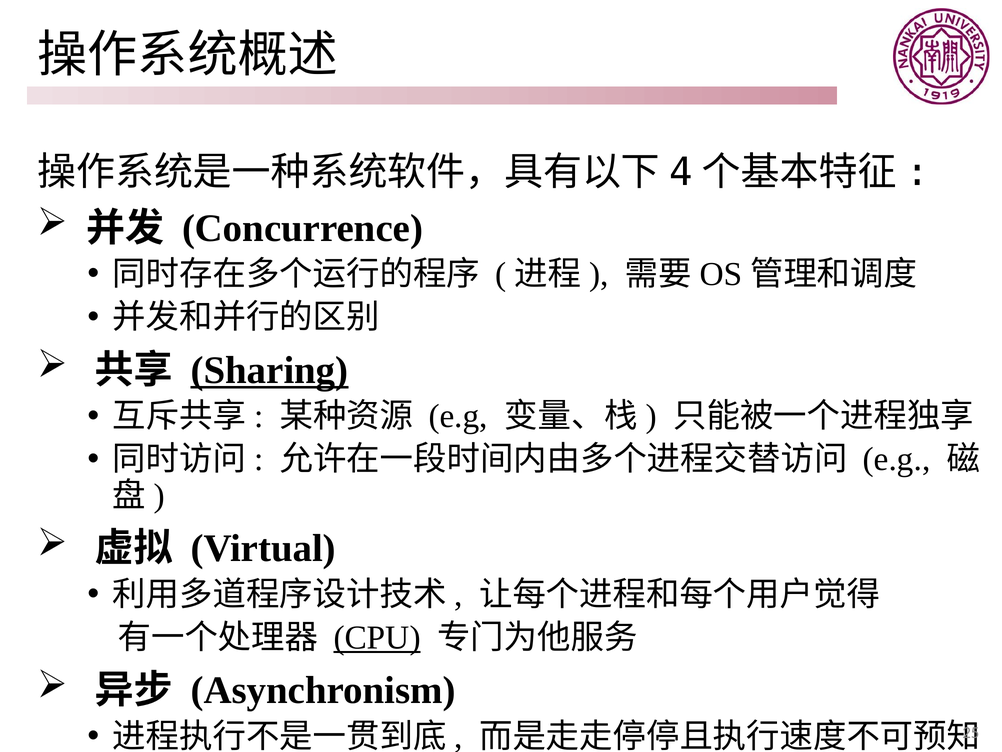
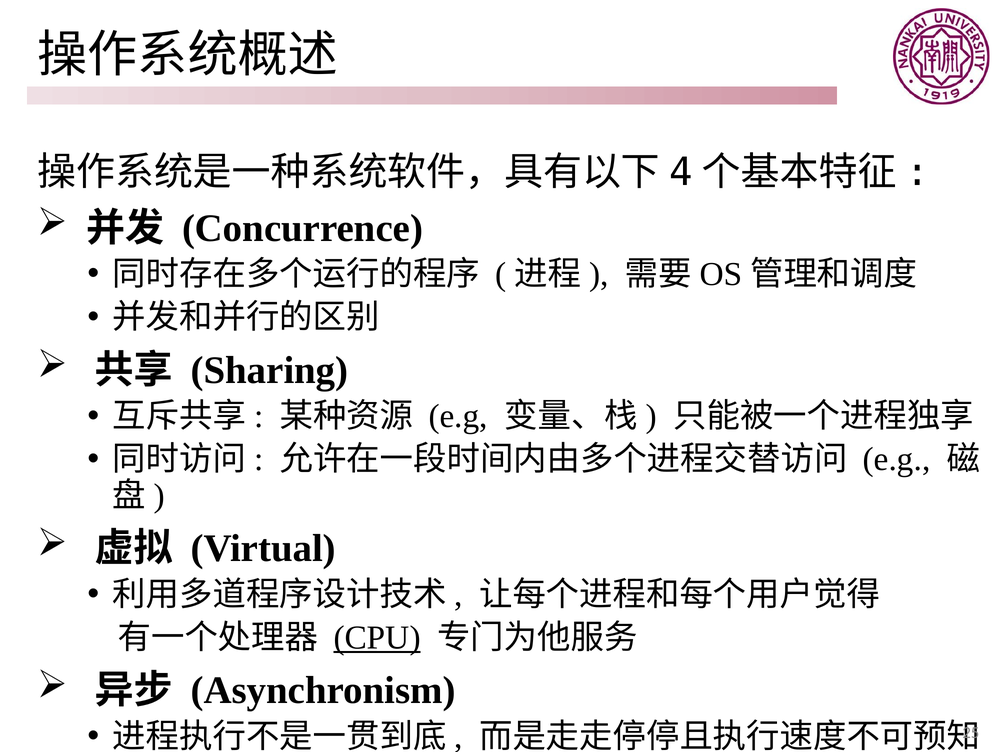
Sharing underline: present -> none
